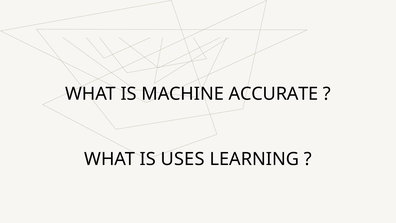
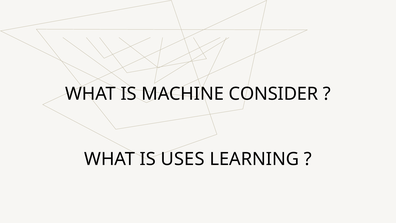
ACCURATE: ACCURATE -> CONSIDER
